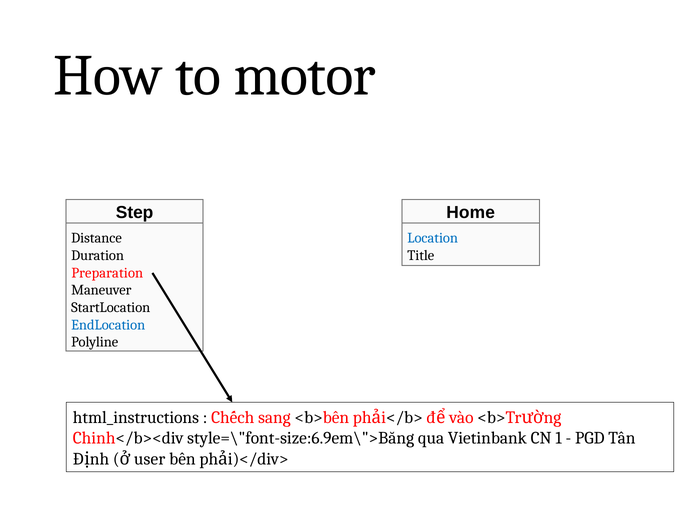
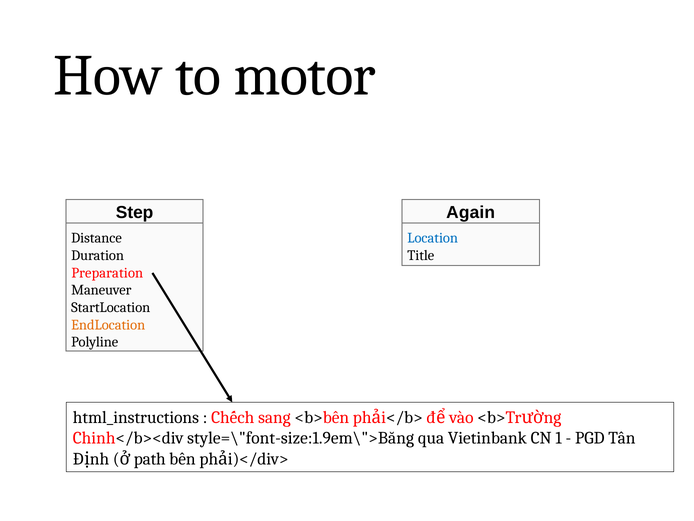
Home: Home -> Again
EndLocation colour: blue -> orange
style=\"font-size:6.9em\">Băng: style=\"font-size:6.9em\">Băng -> style=\"font-size:1.9em\">Băng
user: user -> path
